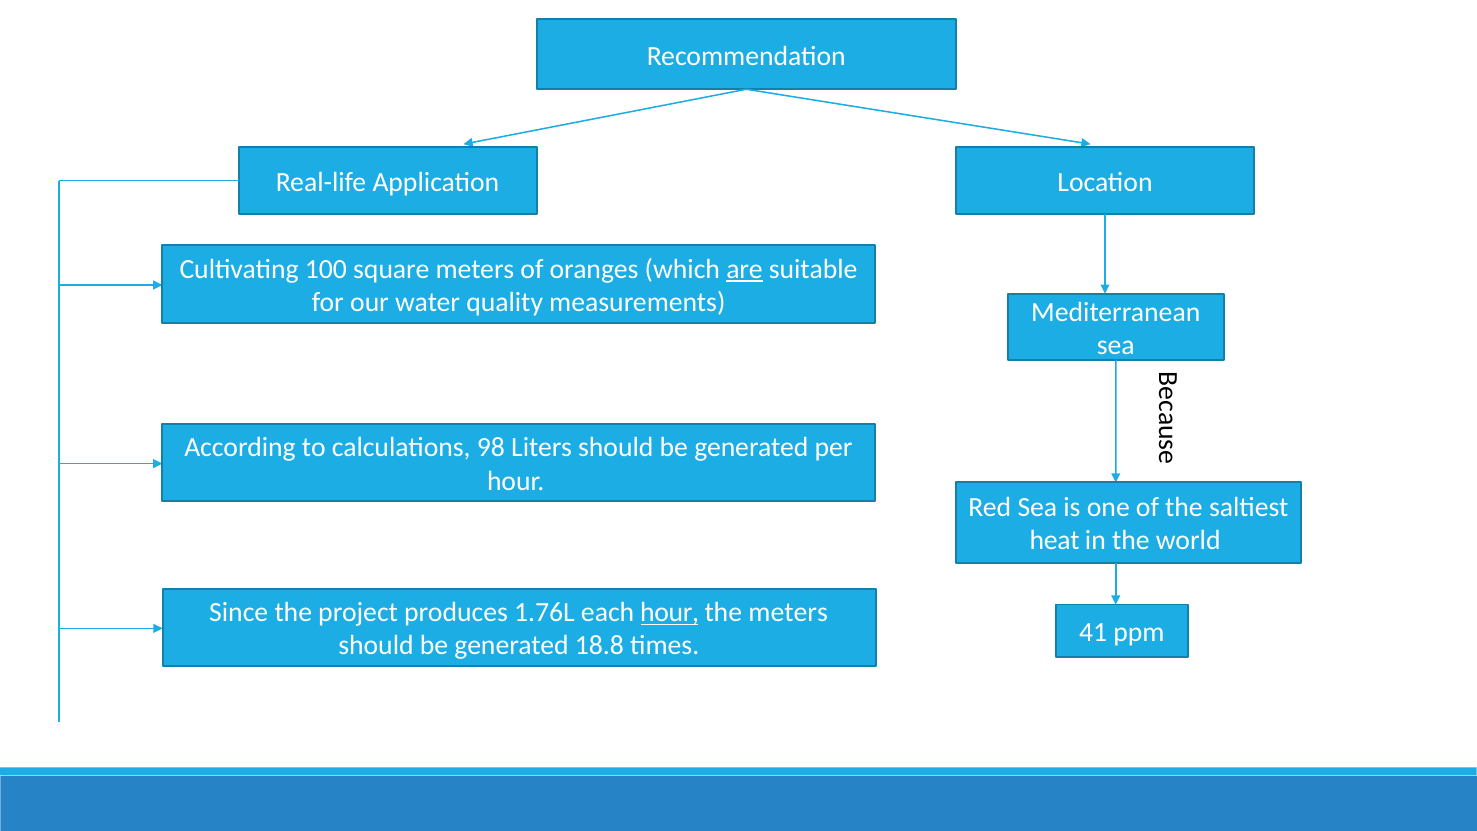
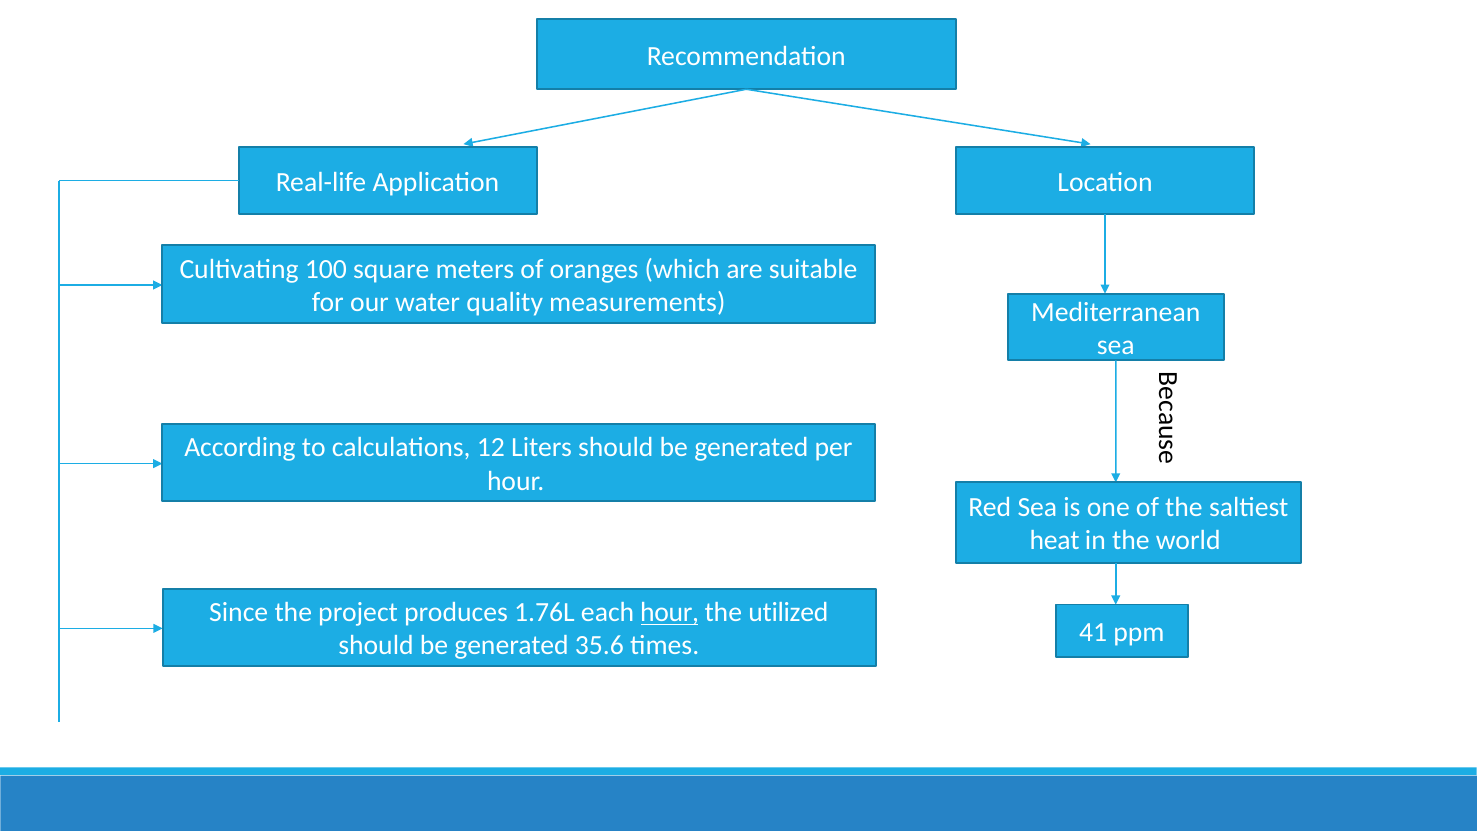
are underline: present -> none
98: 98 -> 12
the meters: meters -> utilized
18.8: 18.8 -> 35.6
